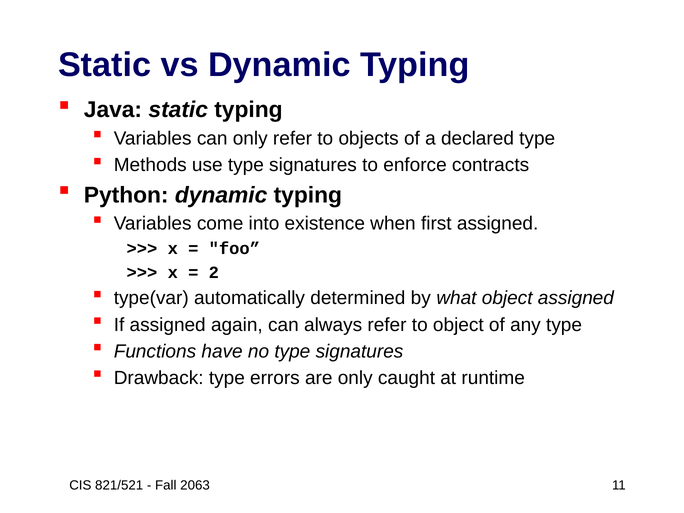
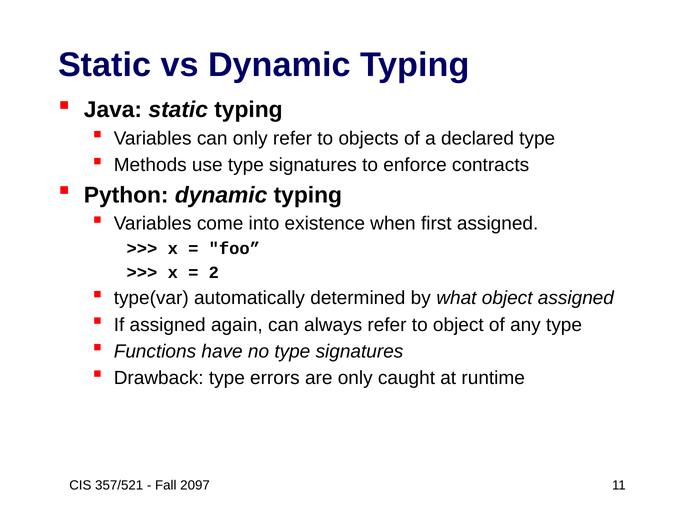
821/521: 821/521 -> 357/521
2063: 2063 -> 2097
